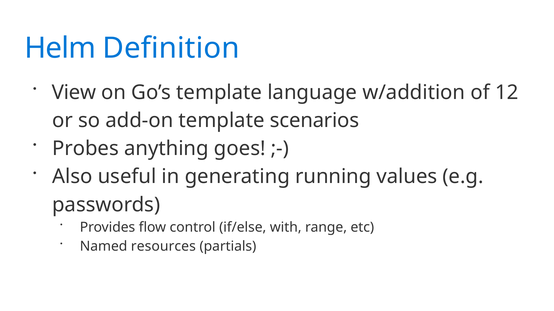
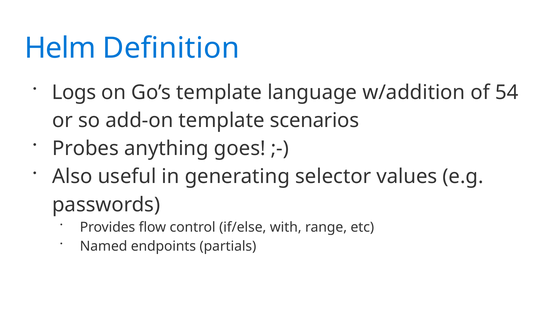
View: View -> Logs
12: 12 -> 54
running: running -> selector
resources: resources -> endpoints
